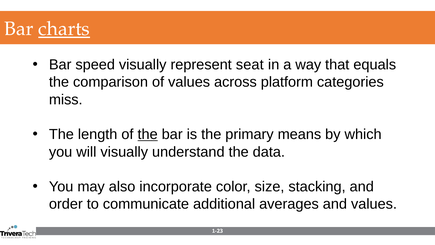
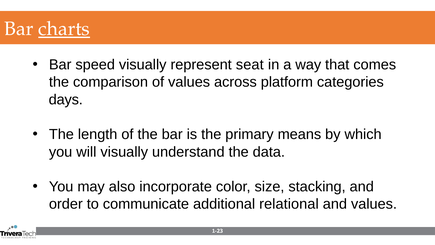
equals: equals -> comes
miss: miss -> days
the at (148, 134) underline: present -> none
averages: averages -> relational
